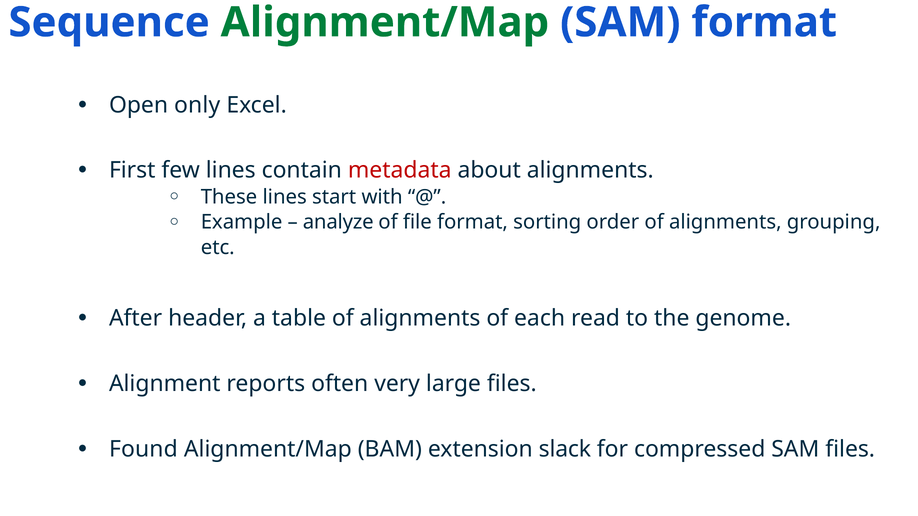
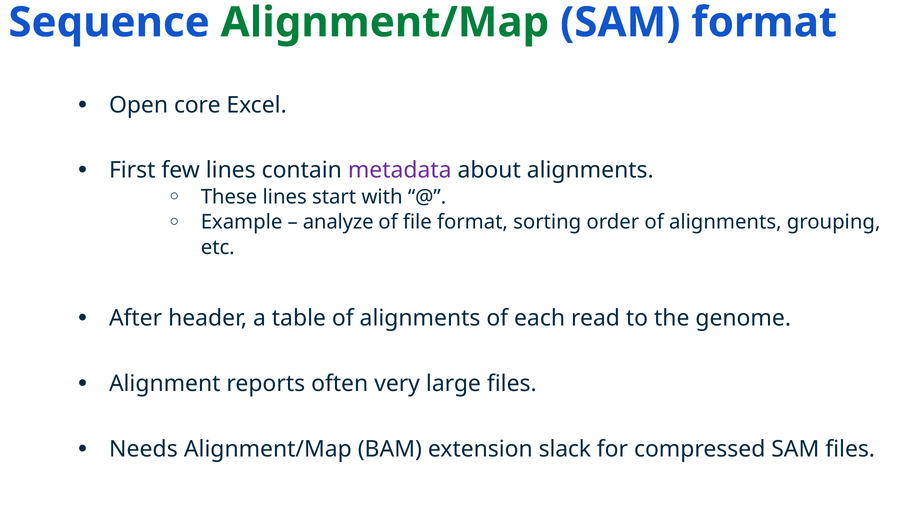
only: only -> core
metadata colour: red -> purple
Found: Found -> Needs
